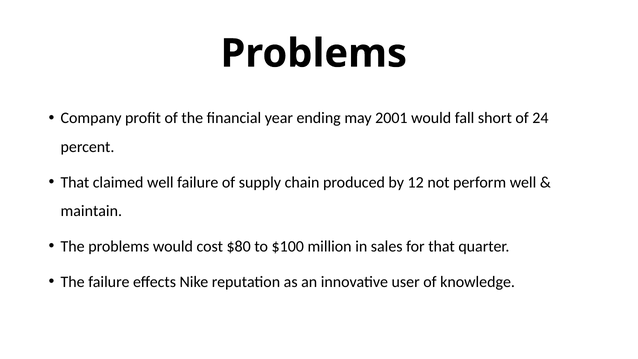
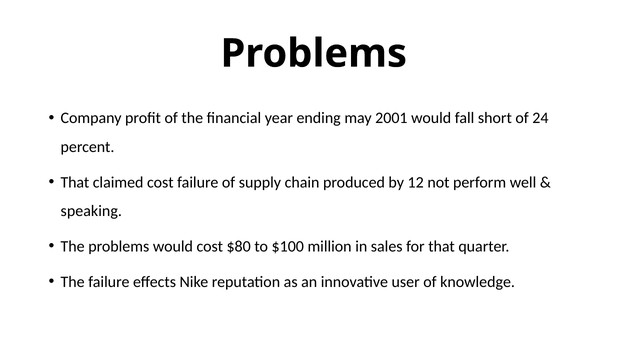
claimed well: well -> cost
maintain: maintain -> speaking
